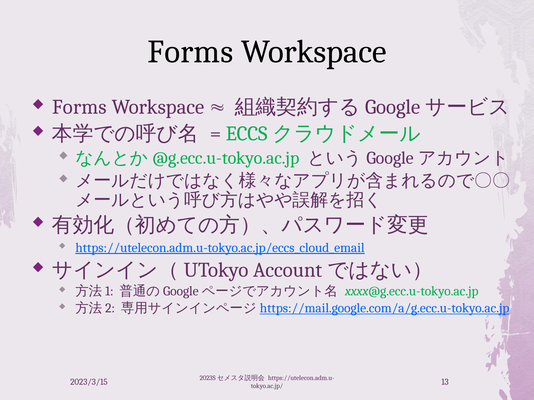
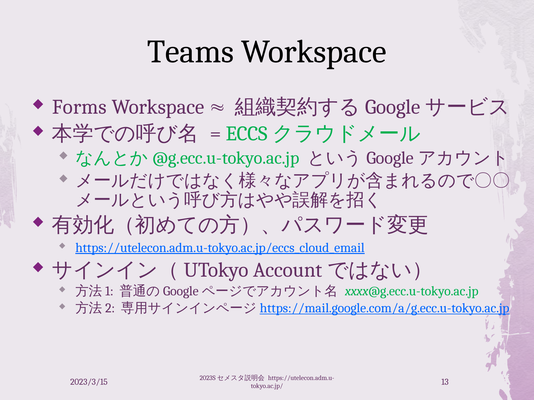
Forms at (190, 52): Forms -> Teams
